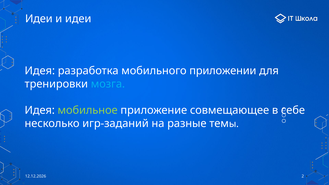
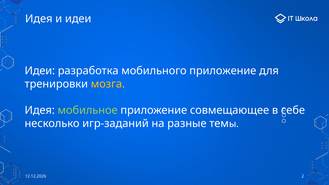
Идеи at (39, 19): Идеи -> Идея
Идея at (40, 71): Идея -> Идеи
мобильного приложении: приложении -> приложение
мозга colour: light blue -> yellow
